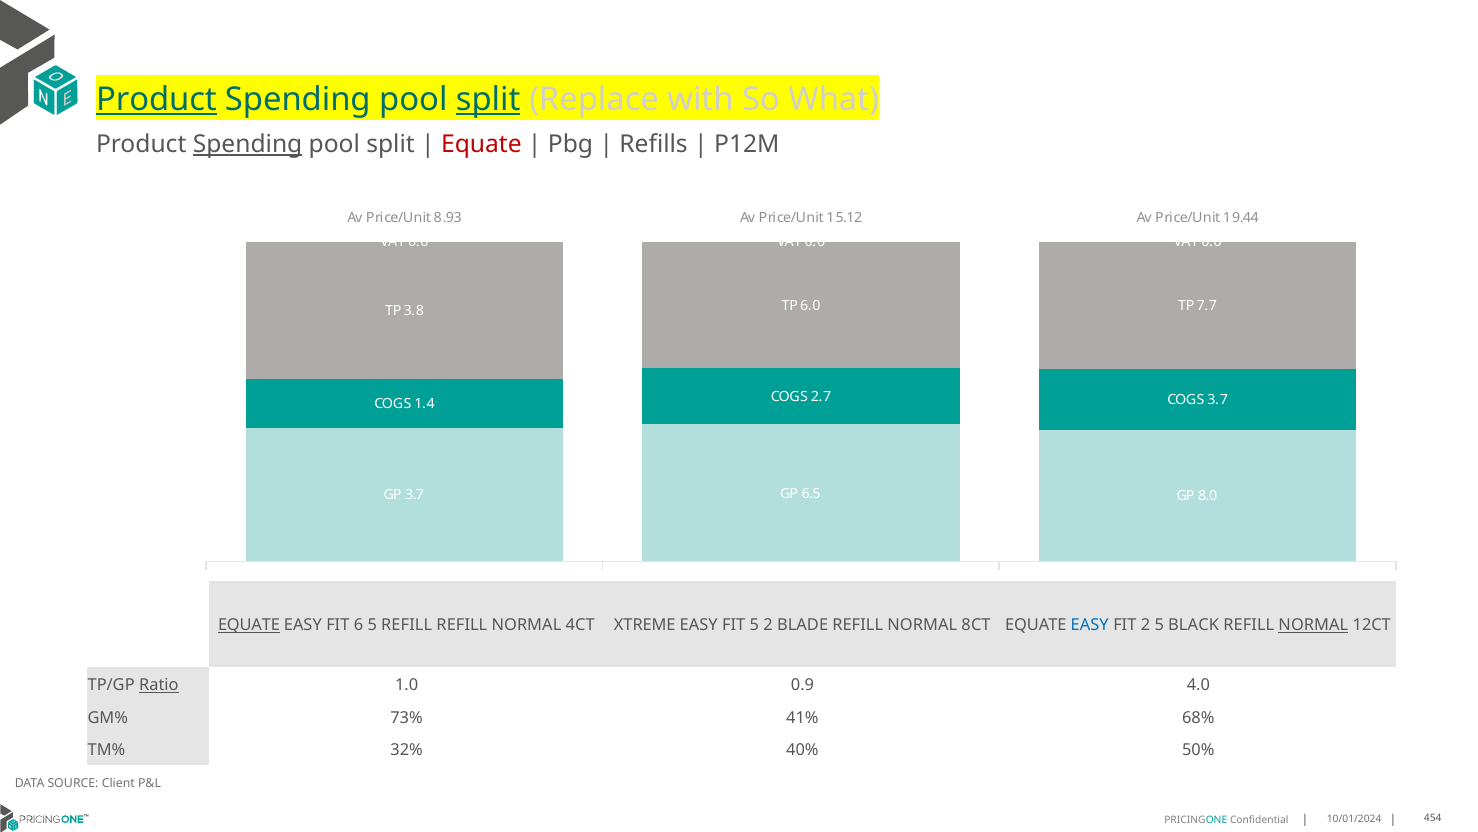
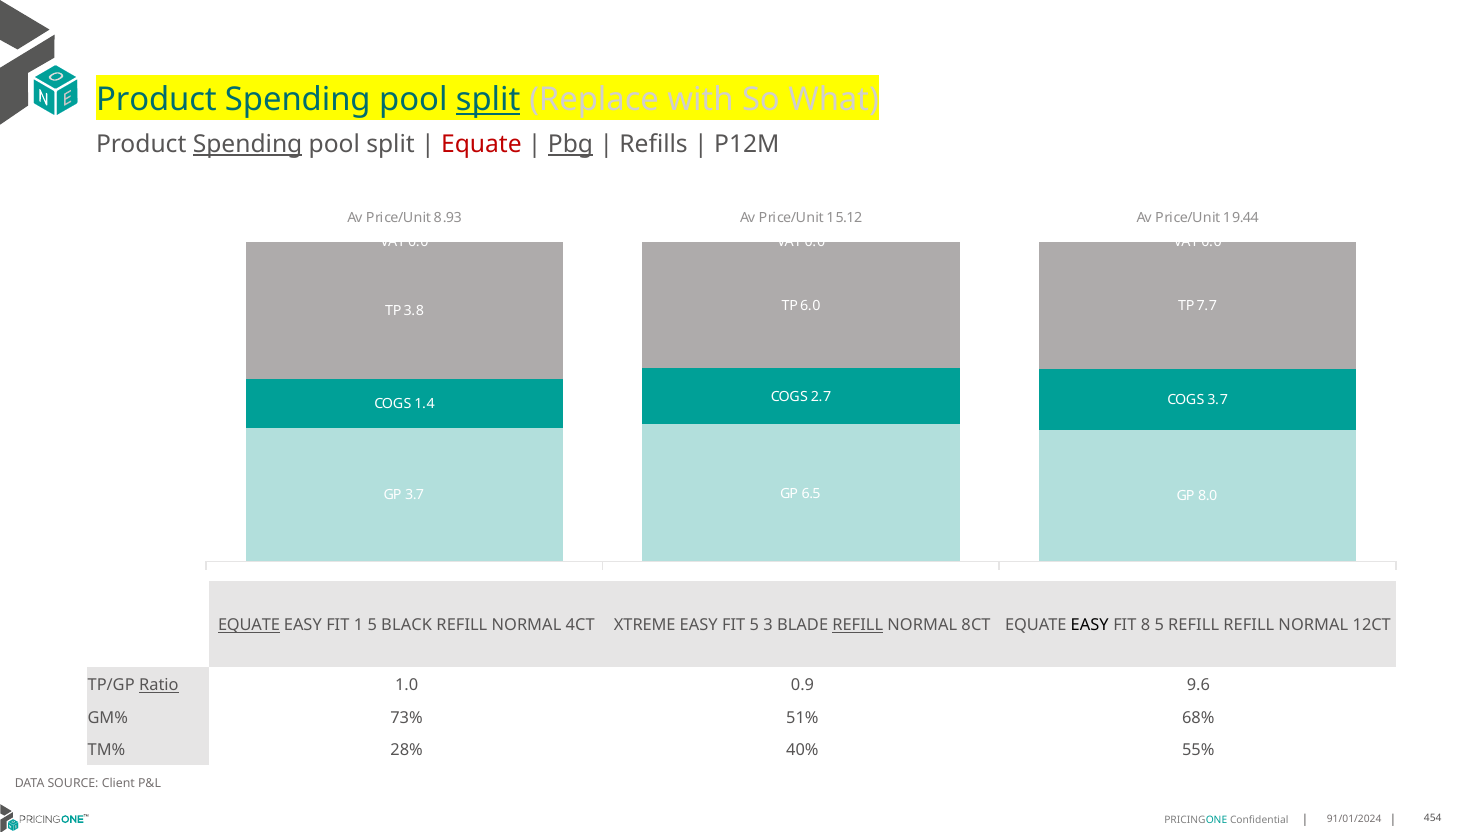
Product at (157, 99) underline: present -> none
Pbg underline: none -> present
6: 6 -> 1
5 REFILL: REFILL -> BLACK
5 2: 2 -> 3
REFILL at (858, 625) underline: none -> present
EASY at (1090, 625) colour: blue -> black
FIT 2: 2 -> 8
5 BLACK: BLACK -> REFILL
NORMAL at (1313, 625) underline: present -> none
4.0: 4.0 -> 9.6
41%: 41% -> 51%
32%: 32% -> 28%
50%: 50% -> 55%
10/01/2024: 10/01/2024 -> 91/01/2024
